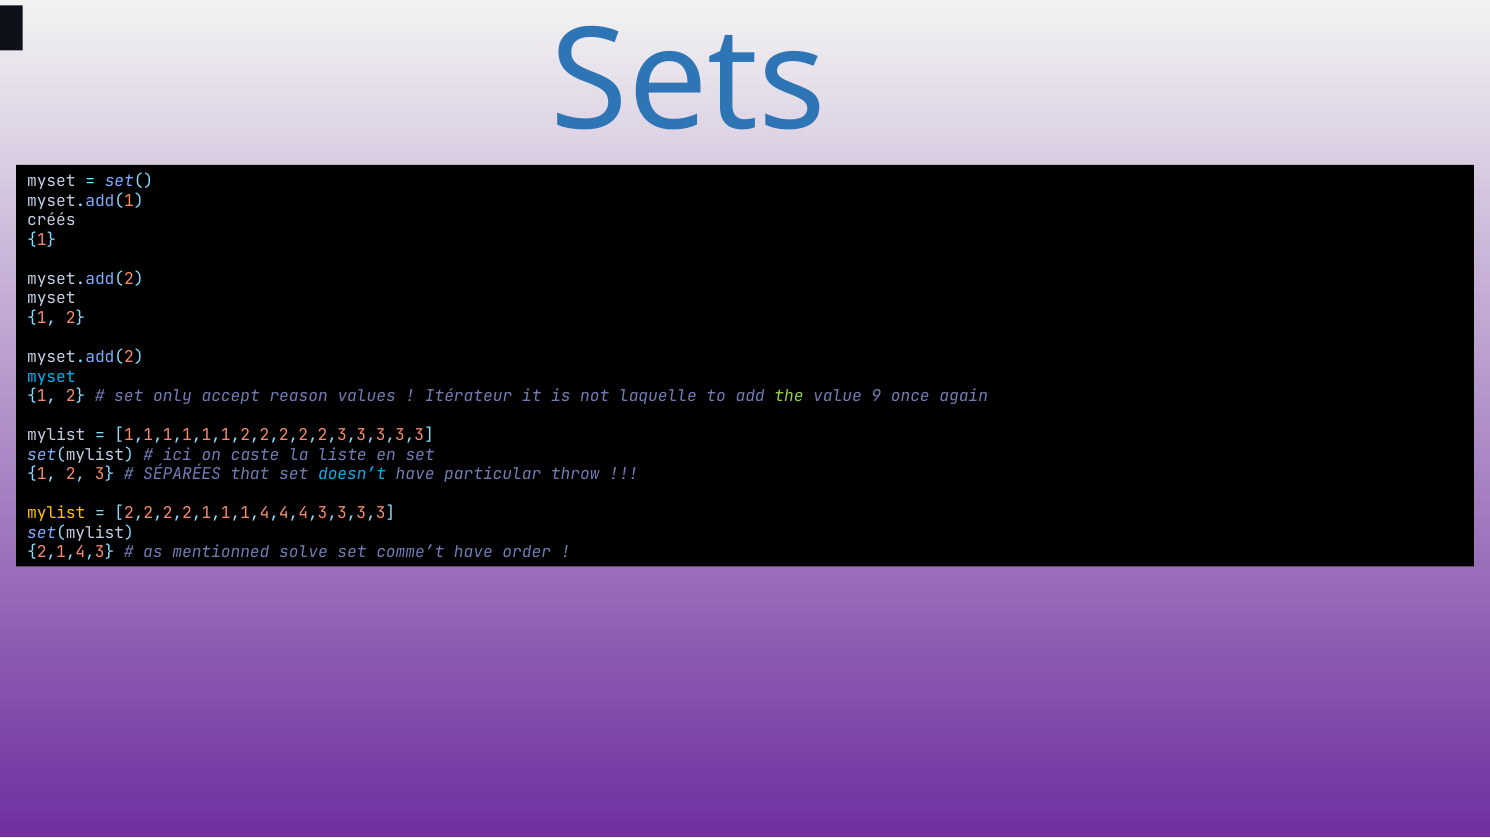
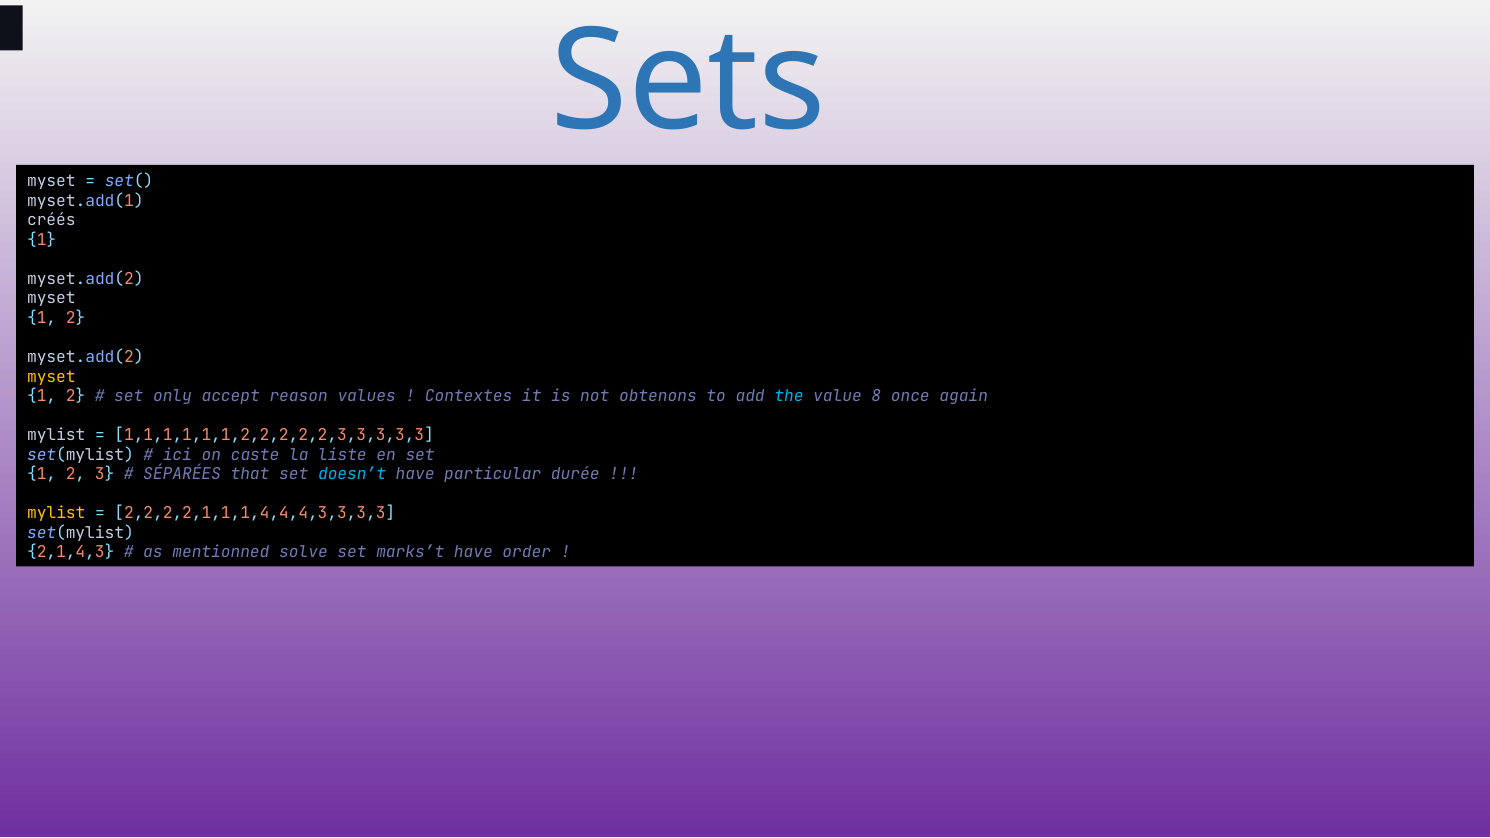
myset at (51, 377) colour: light blue -> yellow
Itérateur: Itérateur -> Contextes
laquelle: laquelle -> obtenons
the colour: light green -> light blue
9: 9 -> 8
throw: throw -> durée
comme’t: comme’t -> marks’t
